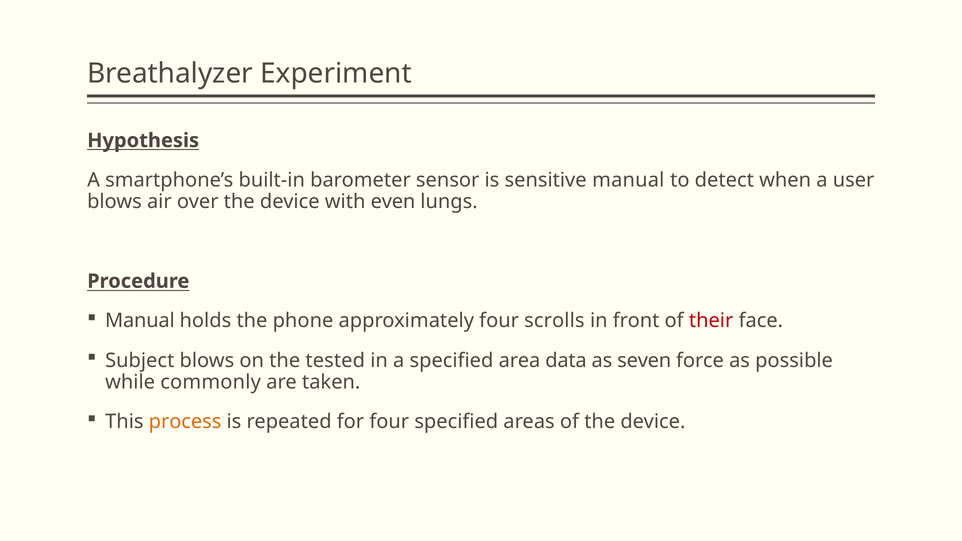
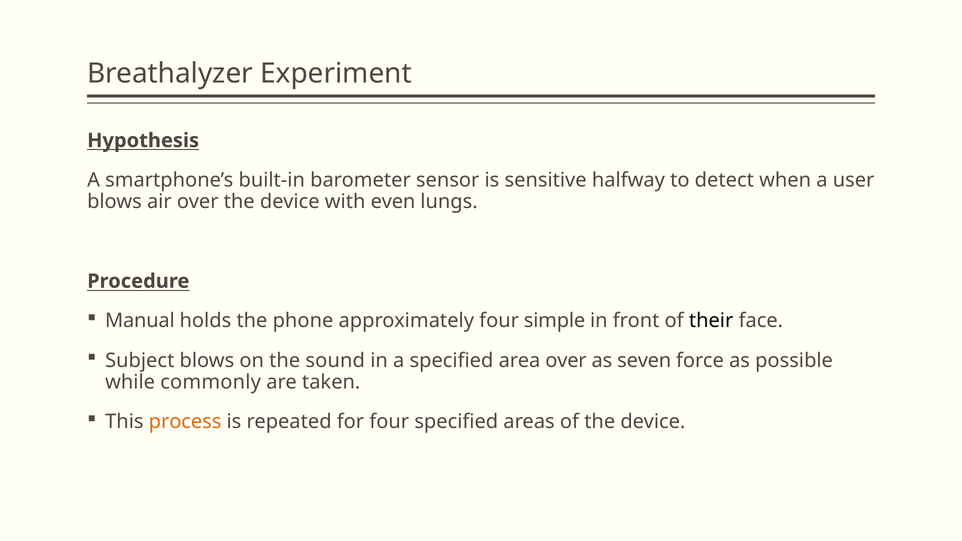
sensitive manual: manual -> halfway
scrolls: scrolls -> simple
their colour: red -> black
tested: tested -> sound
area data: data -> over
